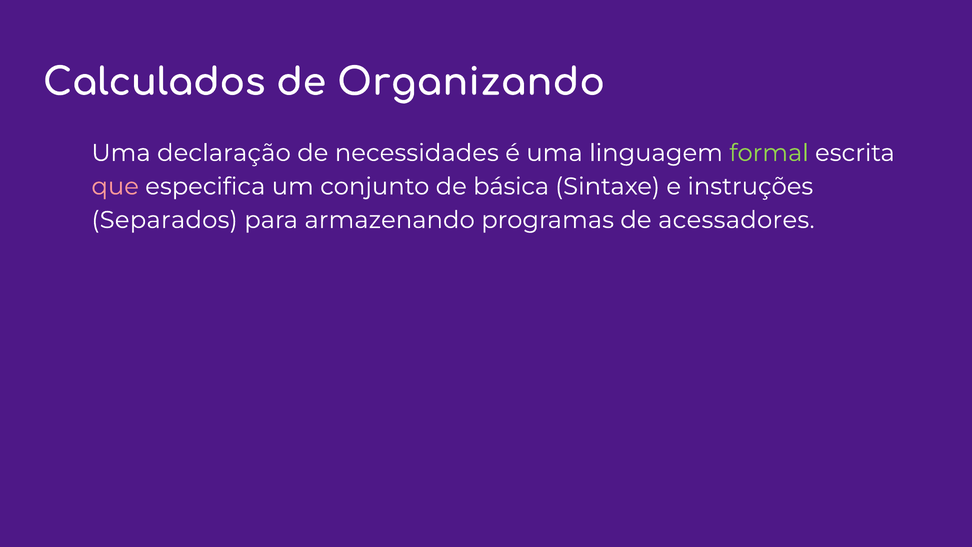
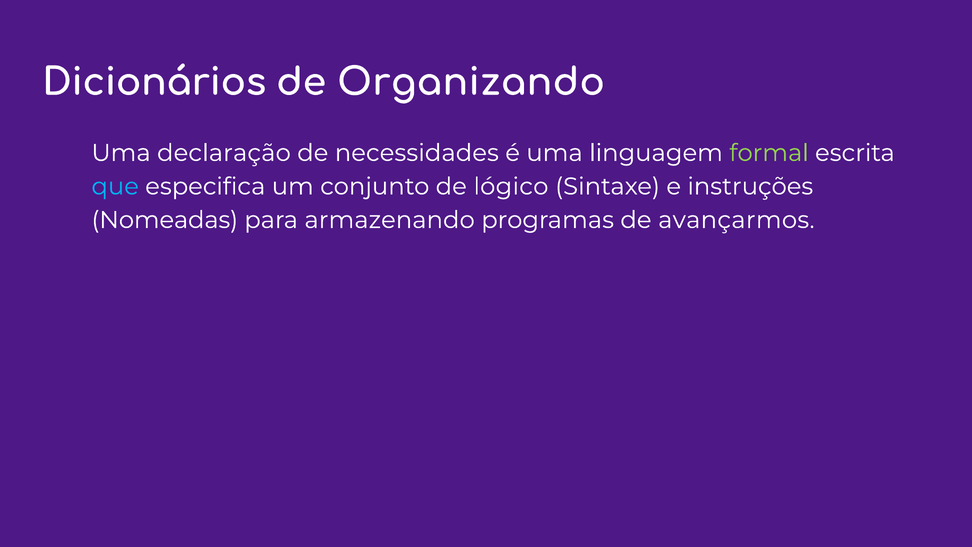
Calculados: Calculados -> Dicionários
que colour: pink -> light blue
básica: básica -> lógico
Separados: Separados -> Nomeadas
acessadores: acessadores -> avançarmos
